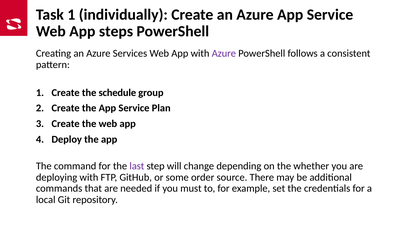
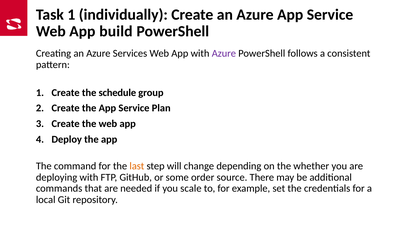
steps: steps -> build
last colour: purple -> orange
must: must -> scale
